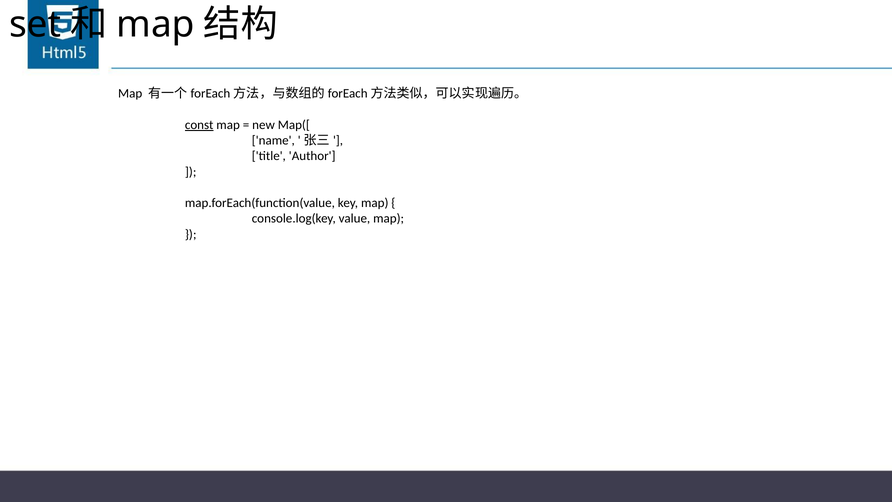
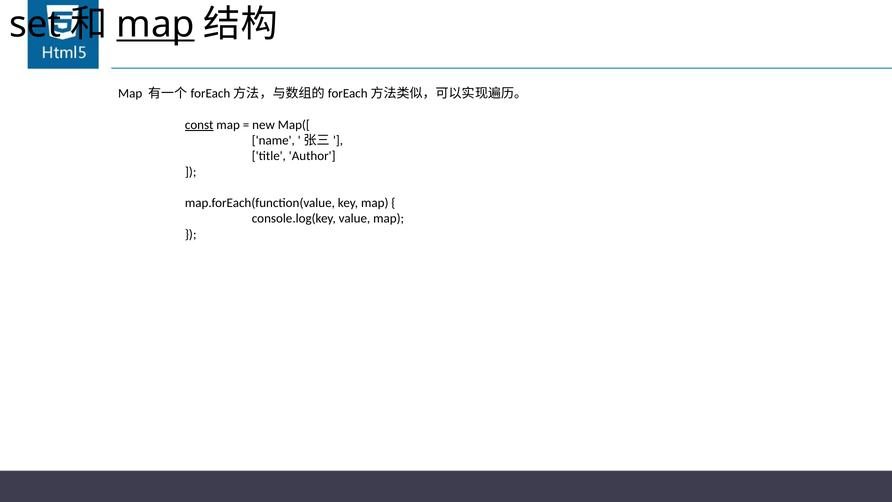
map at (155, 25) underline: none -> present
